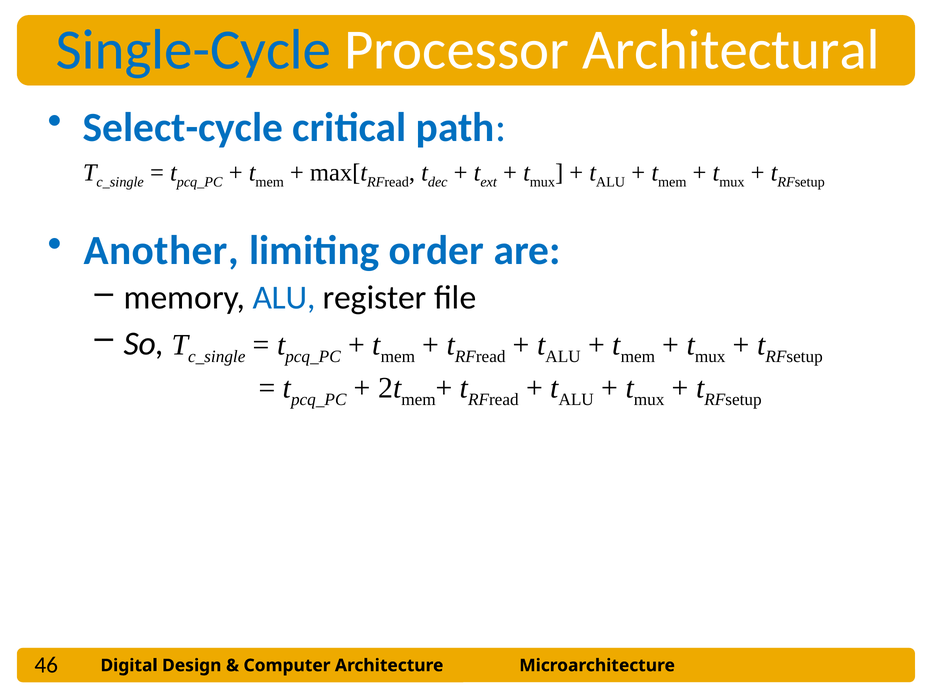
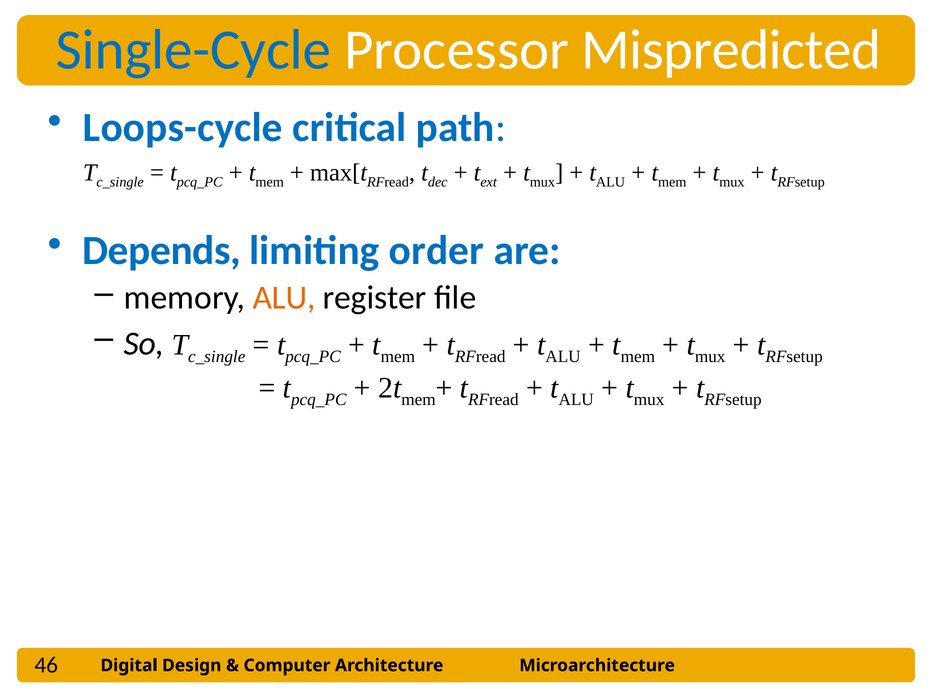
Architectural: Architectural -> Mispredicted
Select-cycle: Select-cycle -> Loops-cycle
Another: Another -> Depends
ALU at (284, 298) colour: blue -> orange
